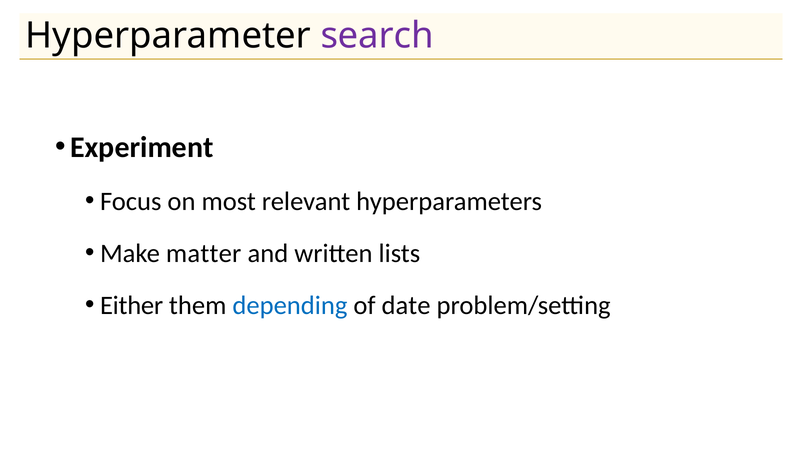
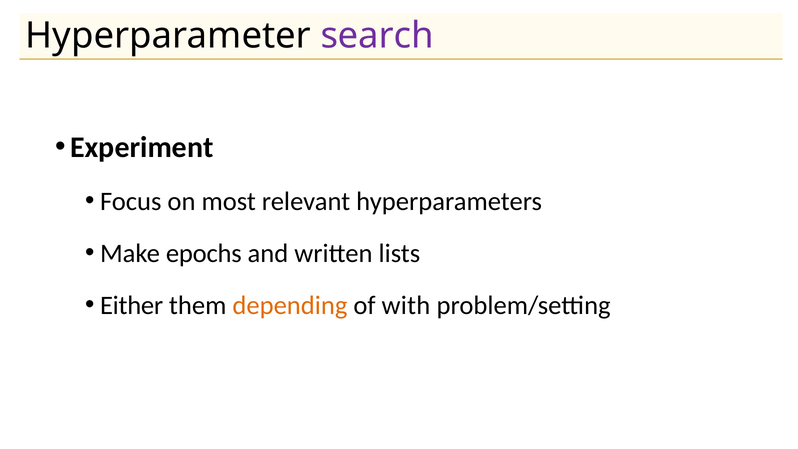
matter: matter -> epochs
depending colour: blue -> orange
date: date -> with
